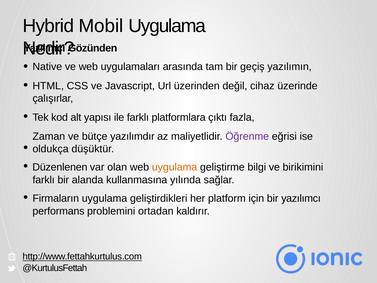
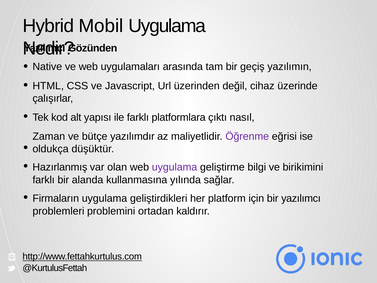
fazla: fazla -> nasıl
Düzenlenen: Düzenlenen -> Hazırlanmış
uygulama at (175, 167) colour: orange -> purple
performans: performans -> problemleri
